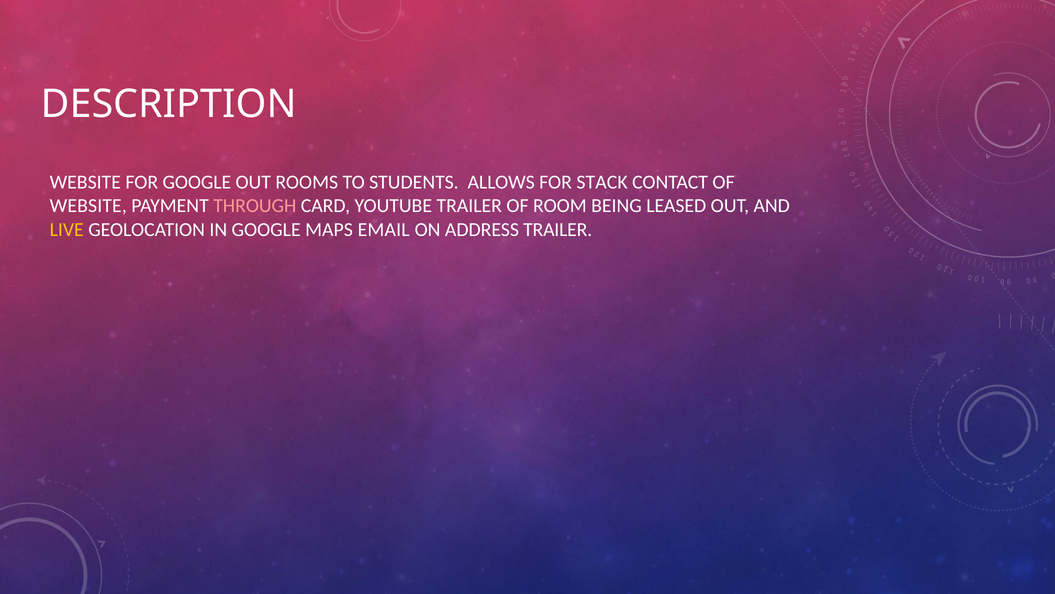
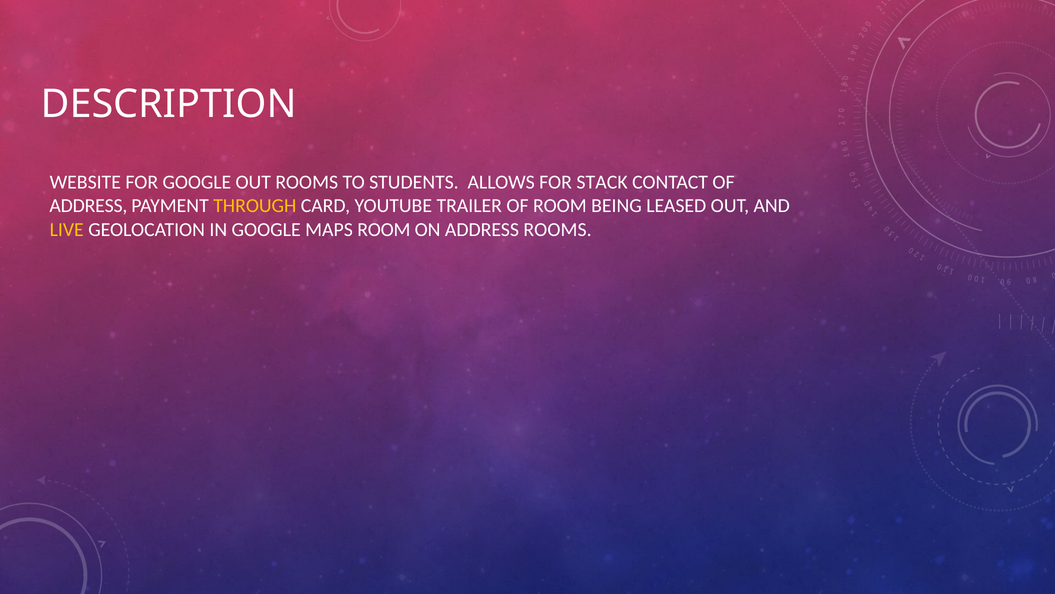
WEBSITE at (88, 206): WEBSITE -> ADDRESS
THROUGH colour: pink -> yellow
MAPS EMAIL: EMAIL -> ROOM
ADDRESS TRAILER: TRAILER -> ROOMS
